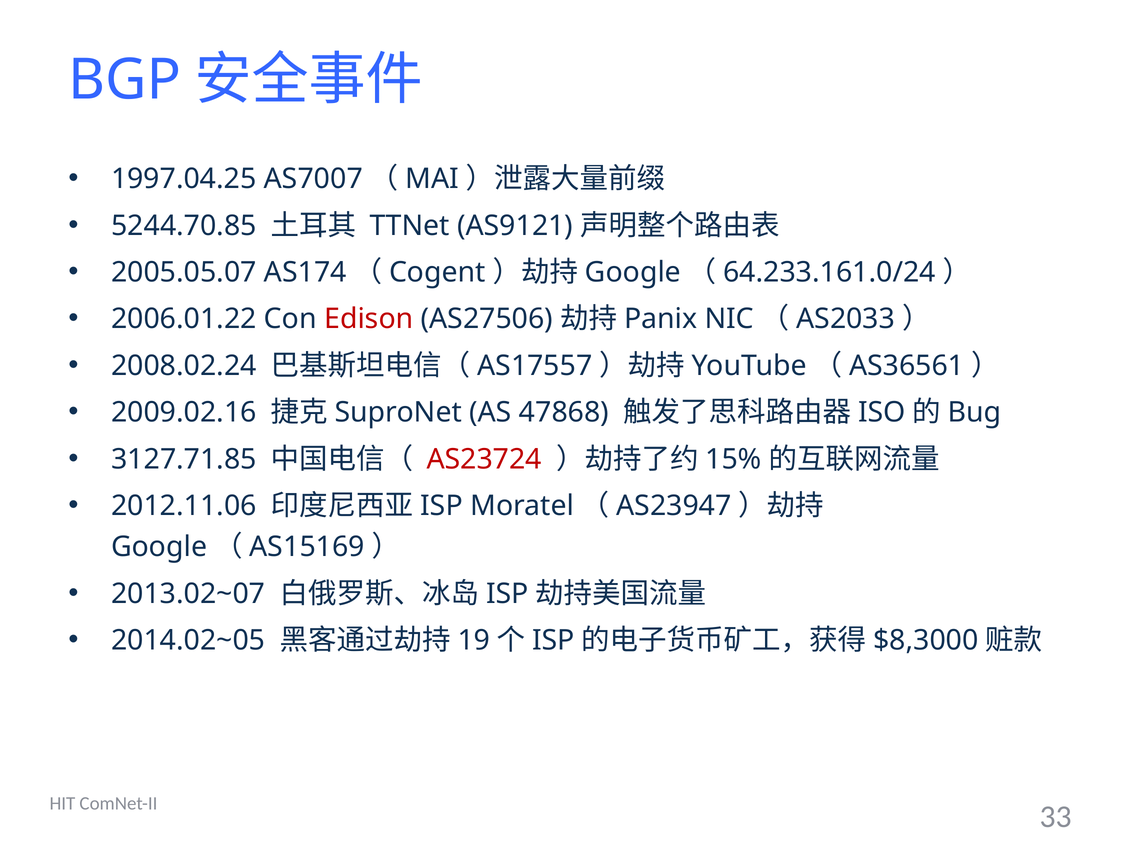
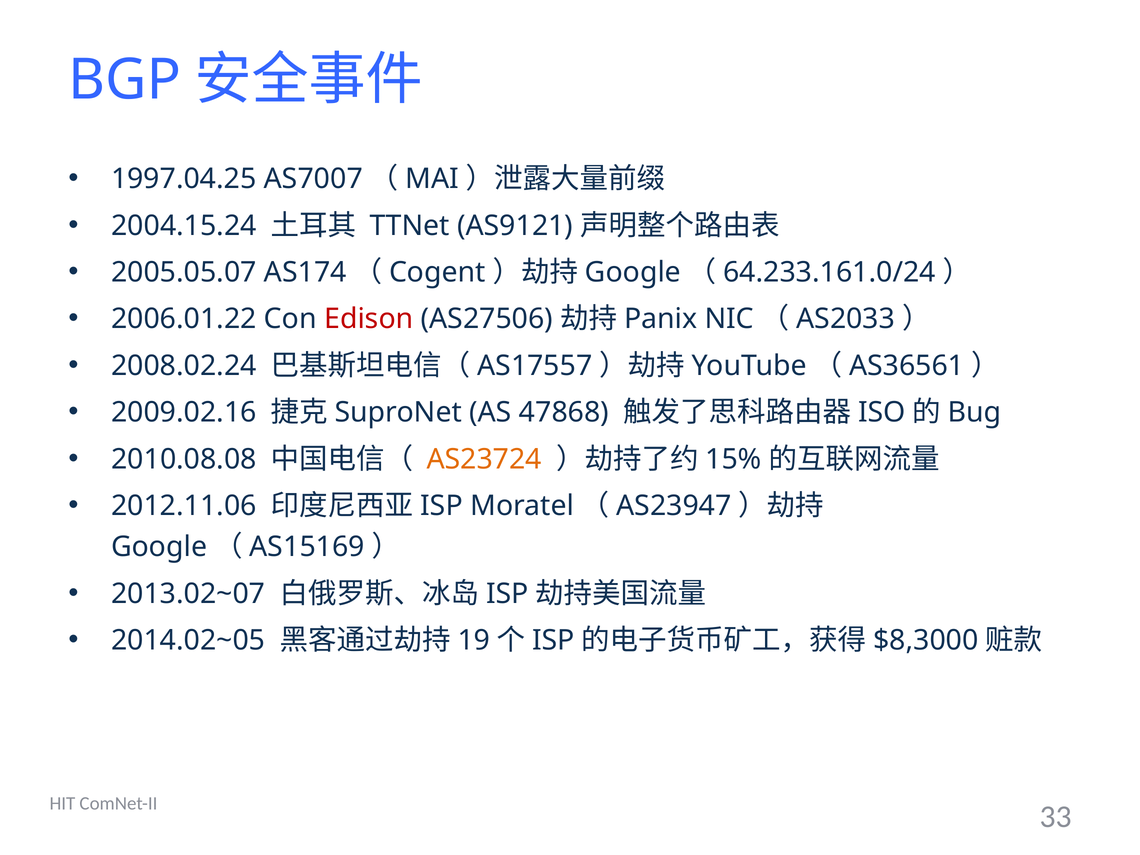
5244.70.85: 5244.70.85 -> 2004.15.24
3127.71.85: 3127.71.85 -> 2010.08.08
AS23724 colour: red -> orange
